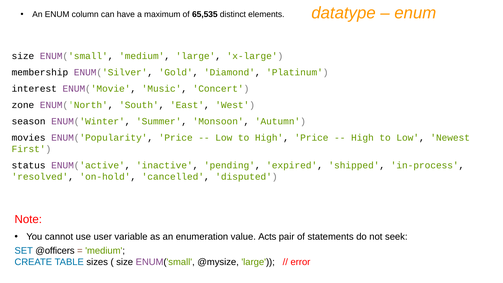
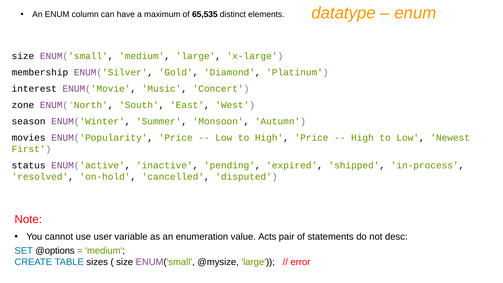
seek: seek -> desc
@officers: @officers -> @options
